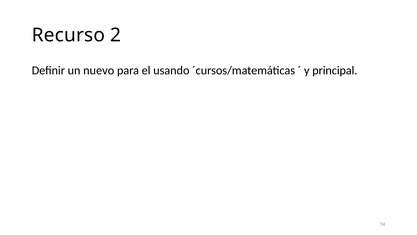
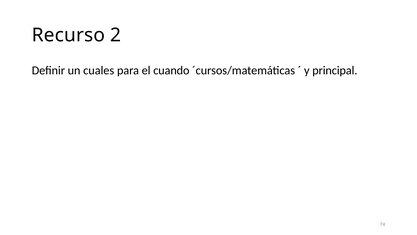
nuevo: nuevo -> cuales
usando: usando -> cuando
